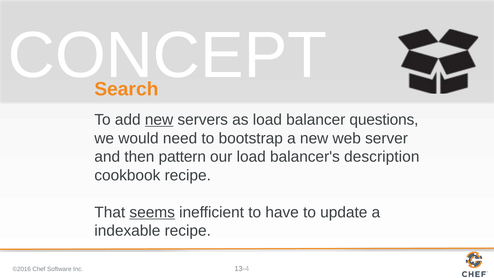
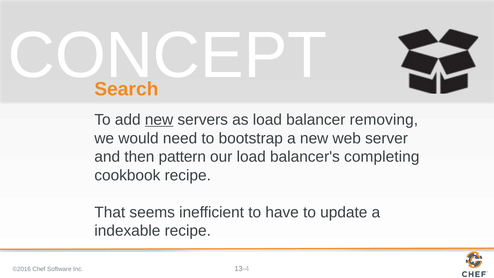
questions: questions -> removing
description: description -> completing
seems underline: present -> none
